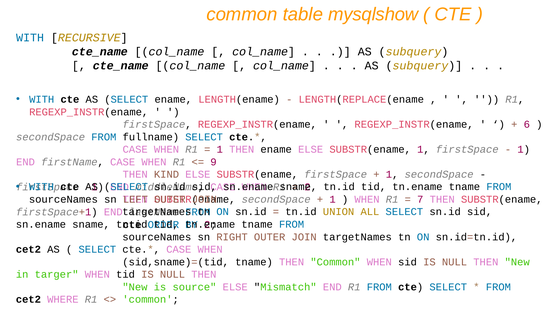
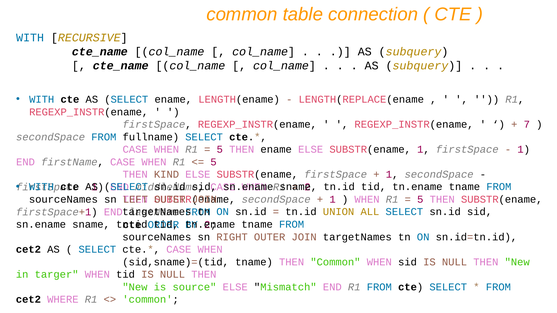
mysqlshow: mysqlshow -> connection
6: 6 -> 7
1 at (220, 150): 1 -> 5
9 at (214, 162): 9 -> 5
7 at (420, 200): 7 -> 5
